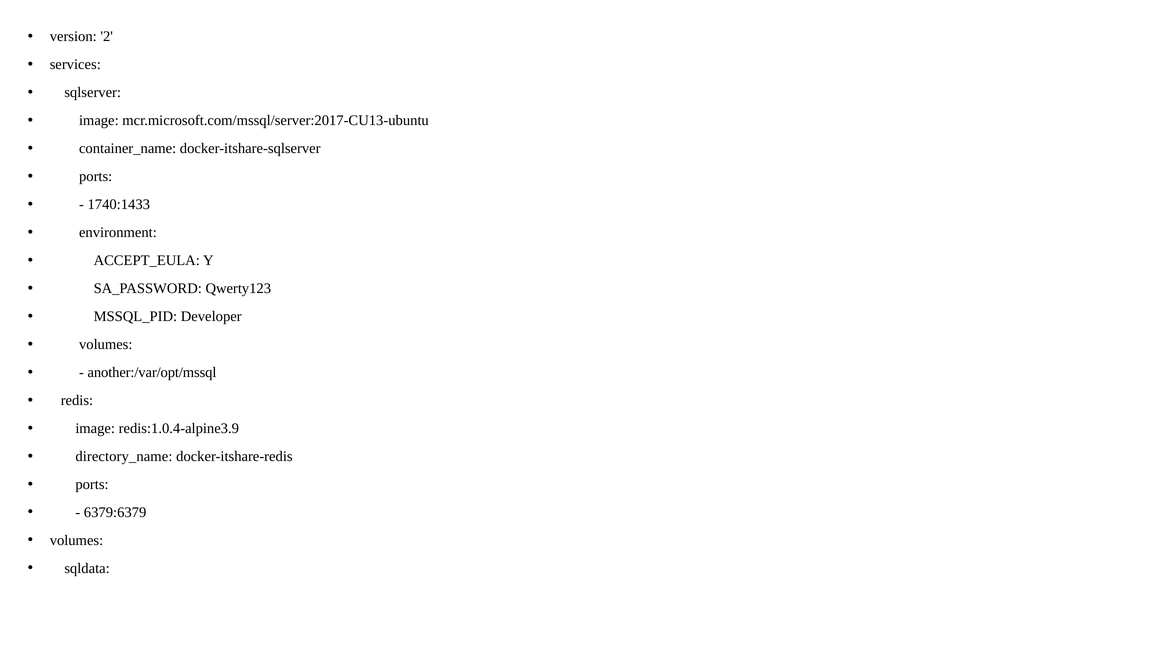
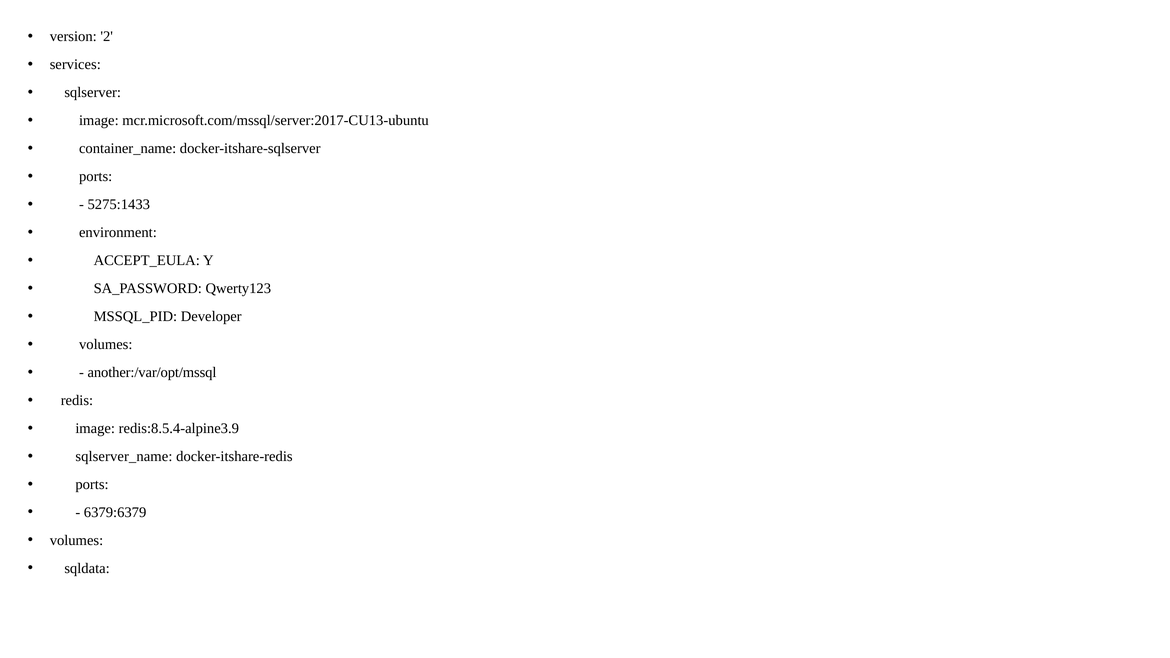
1740:1433: 1740:1433 -> 5275:1433
redis:1.0.4-alpine3.9: redis:1.0.4-alpine3.9 -> redis:8.5.4-alpine3.9
directory_name: directory_name -> sqlserver_name
